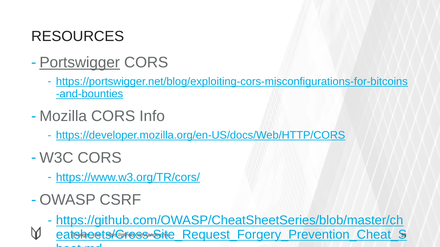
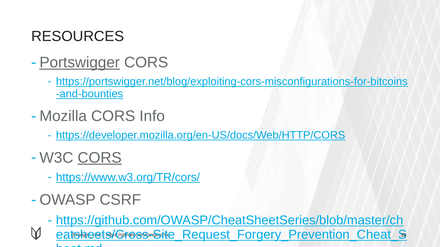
CORS at (100, 158) underline: none -> present
